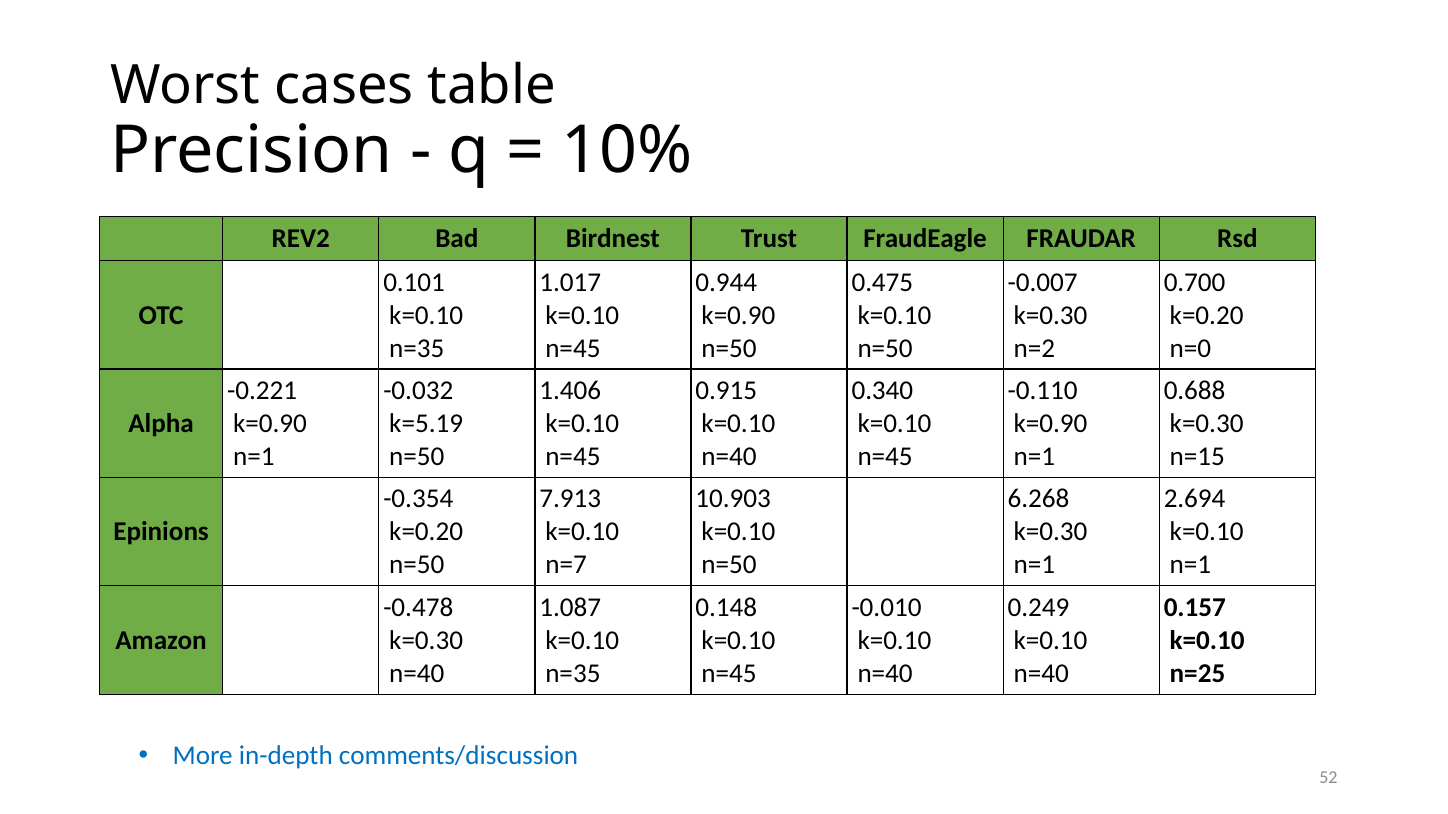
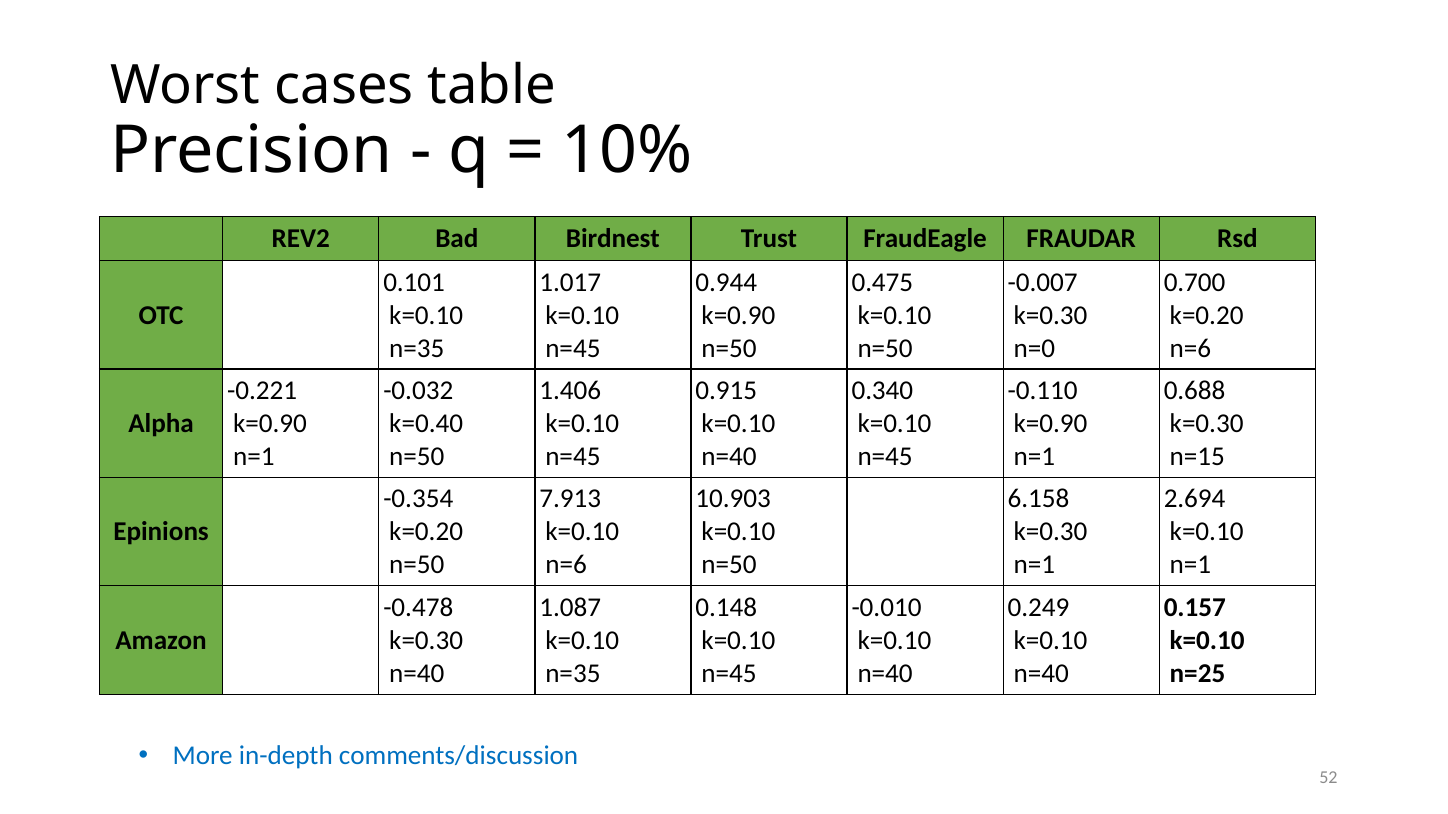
n=2: n=2 -> n=0
n=0 at (1190, 349): n=0 -> n=6
k=5.19: k=5.19 -> k=0.40
6.268: 6.268 -> 6.158
n=7 at (566, 565): n=7 -> n=6
